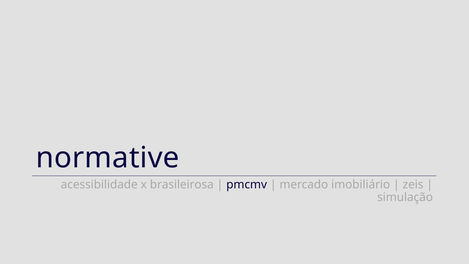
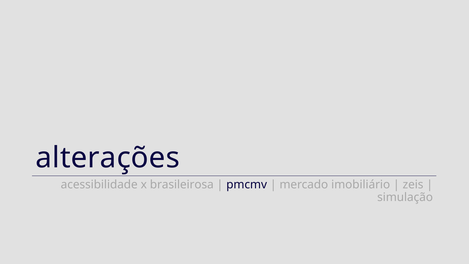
normative: normative -> alterações
